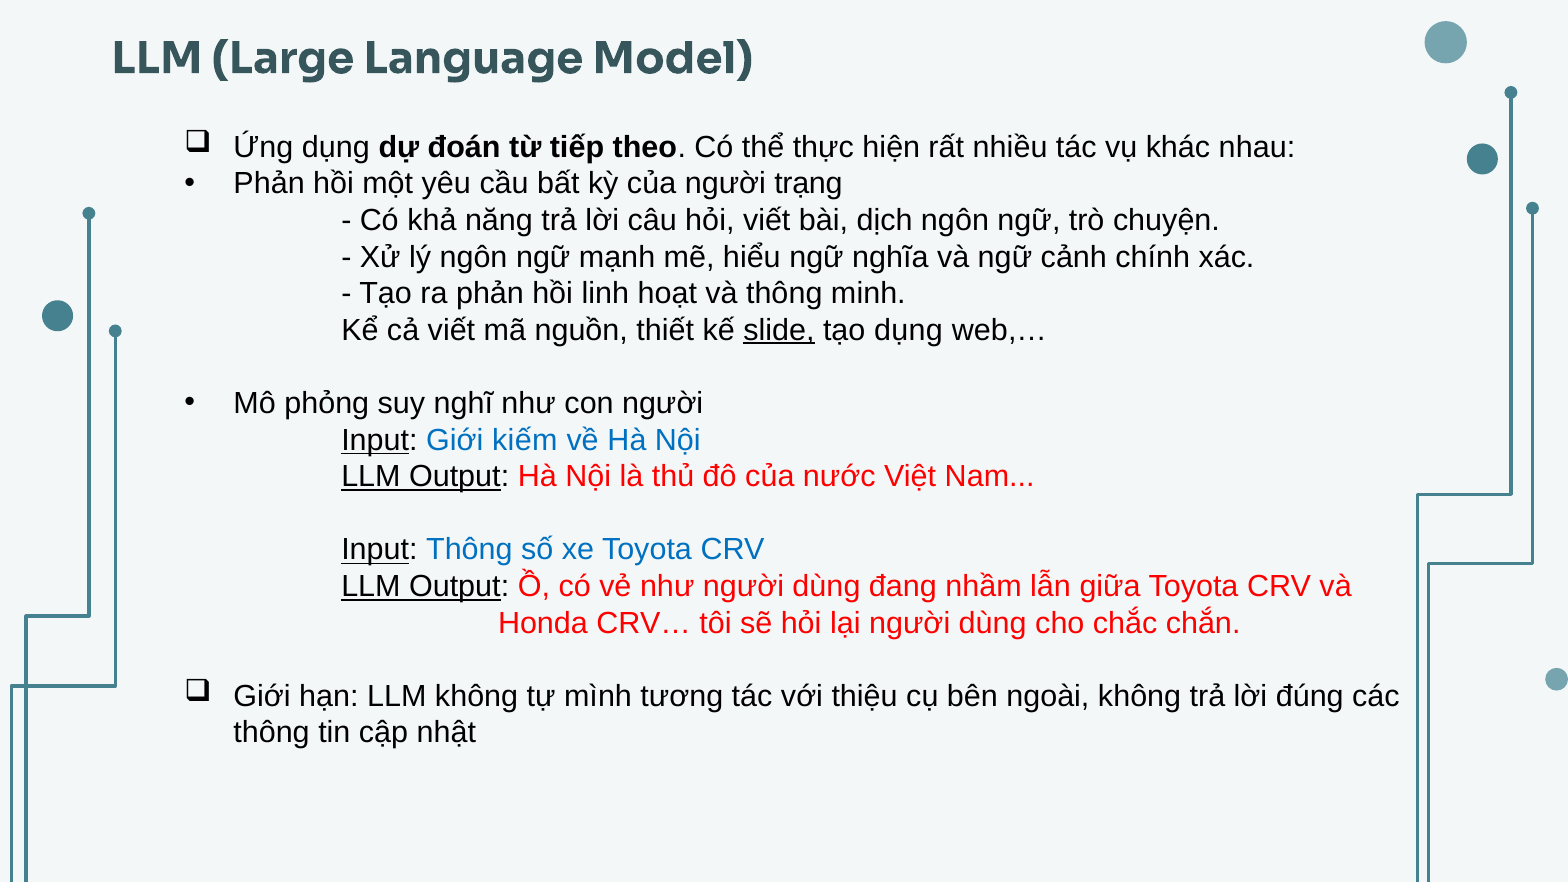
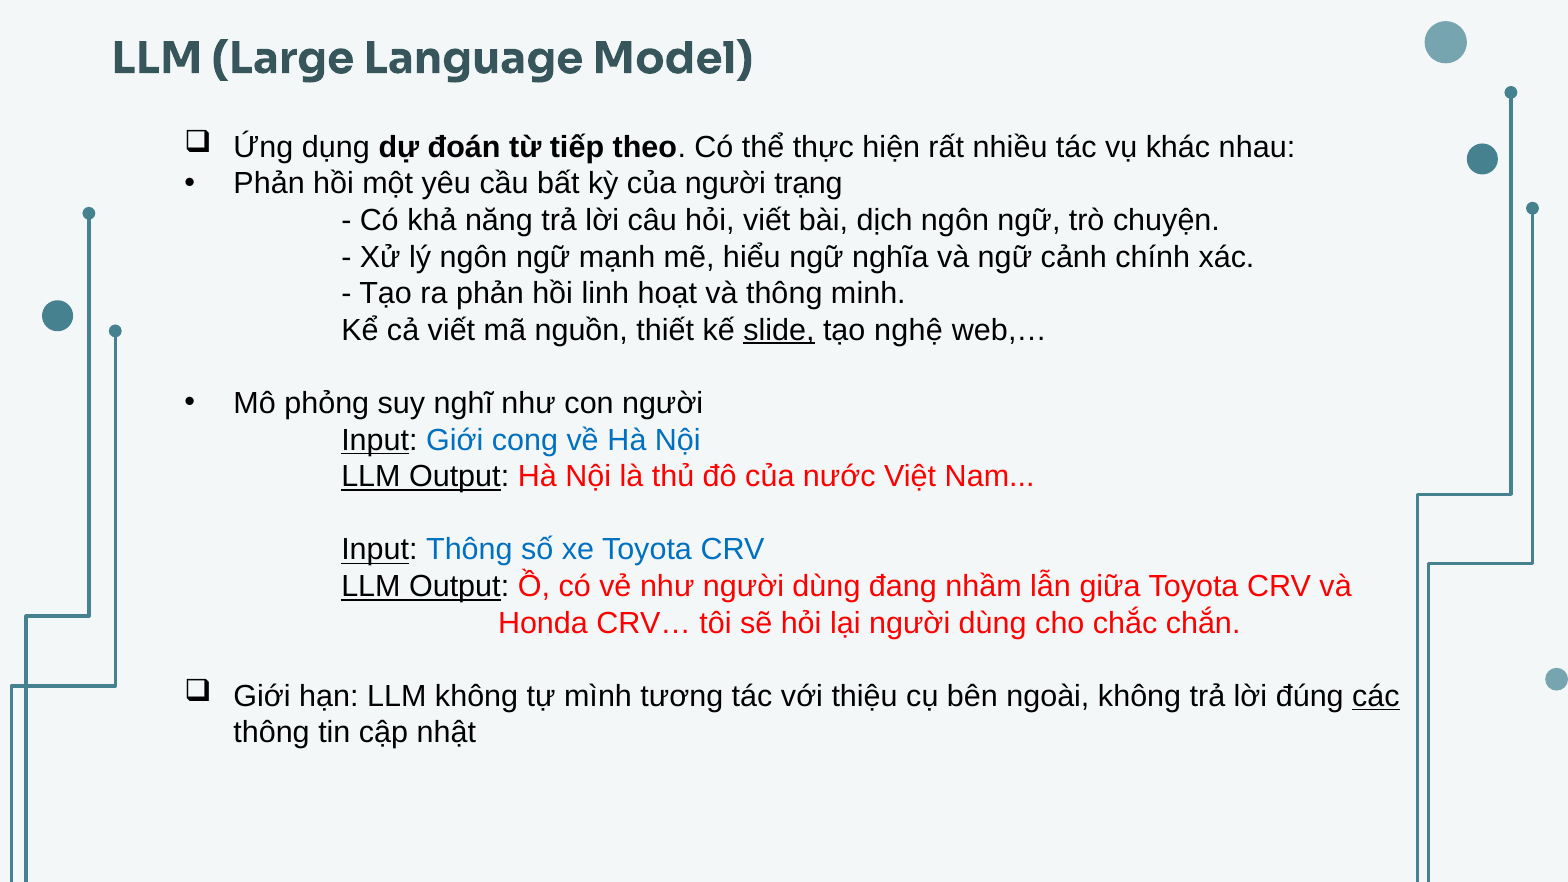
tạo dụng: dụng -> nghệ
kiếm: kiếm -> cong
các underline: none -> present
